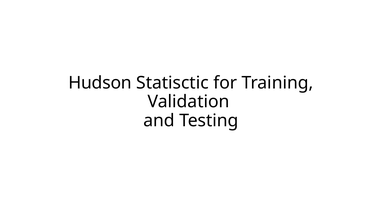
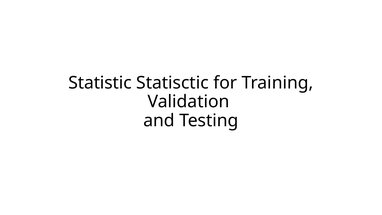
Hudson: Hudson -> Statistic
